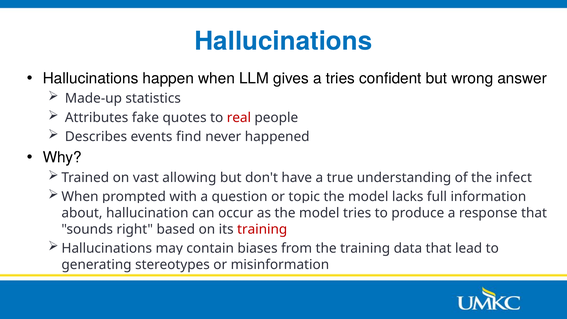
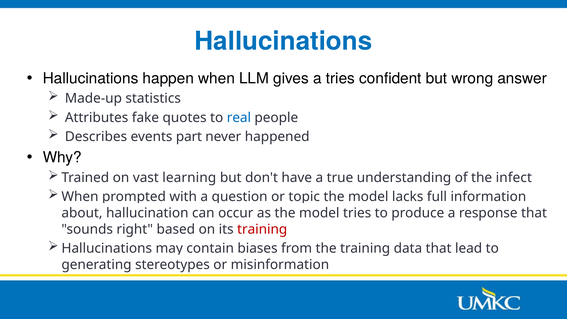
real colour: red -> blue
find: find -> part
allowing: allowing -> learning
